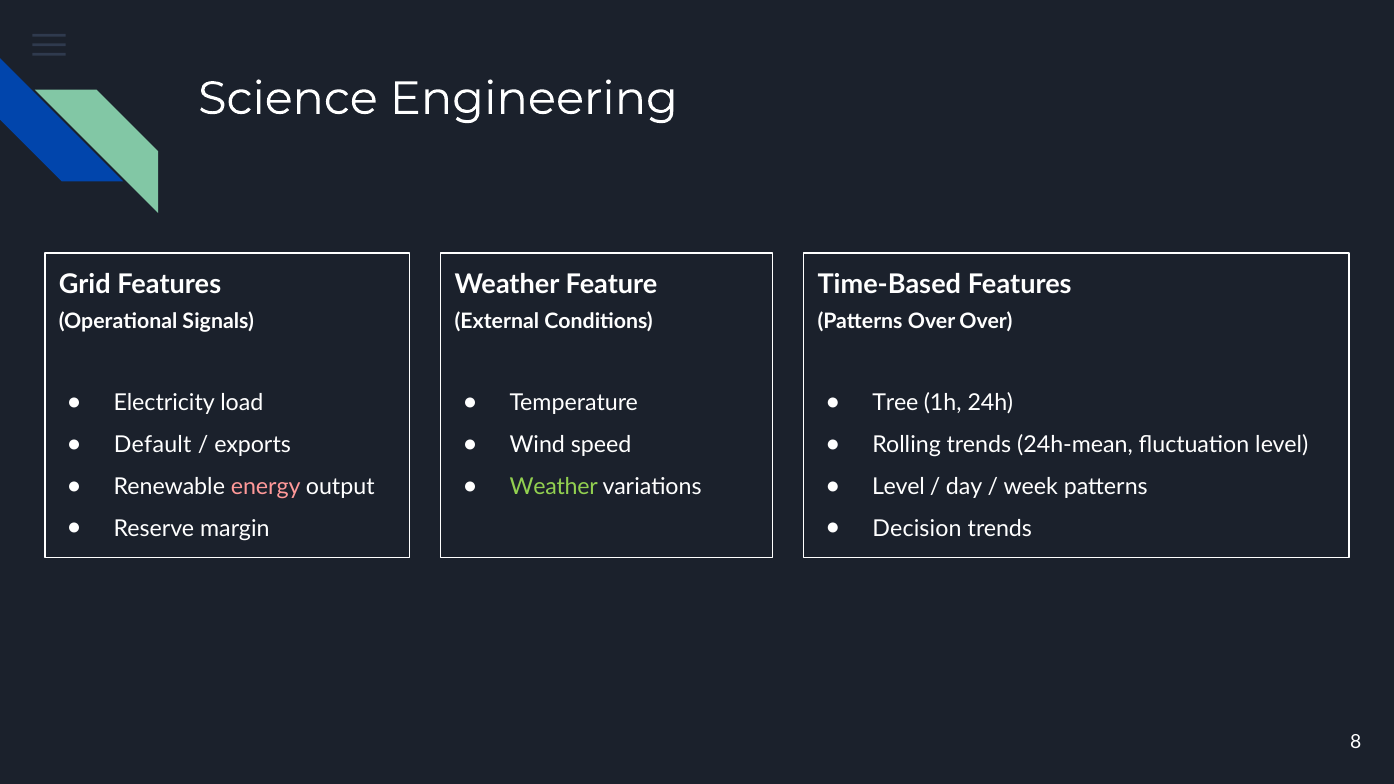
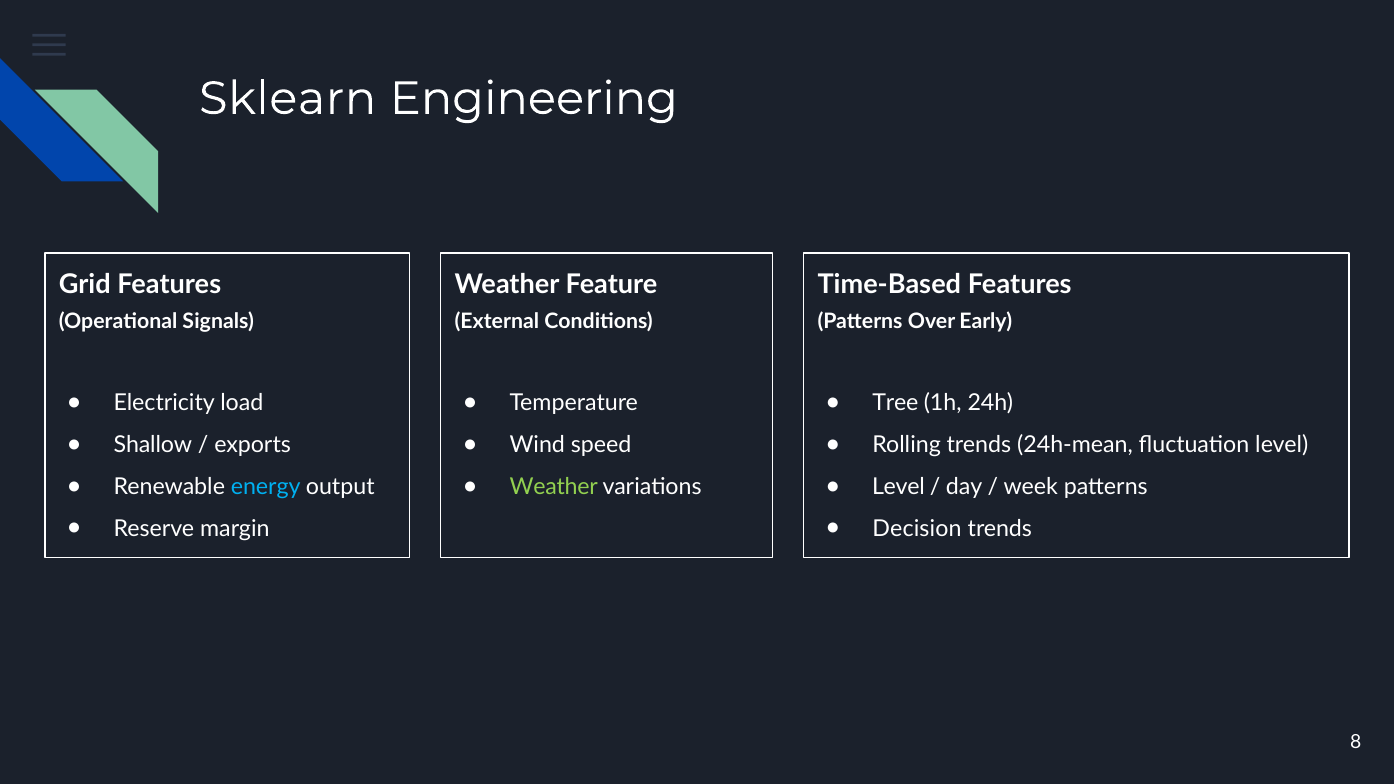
Science: Science -> Sklearn
Over Over: Over -> Early
Default: Default -> Shallow
energy colour: pink -> light blue
